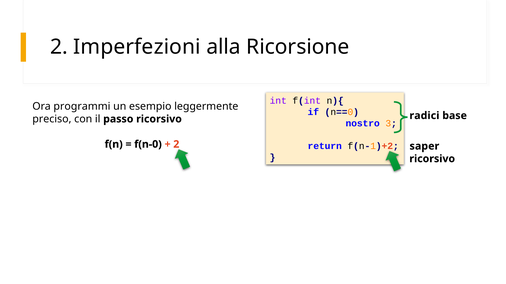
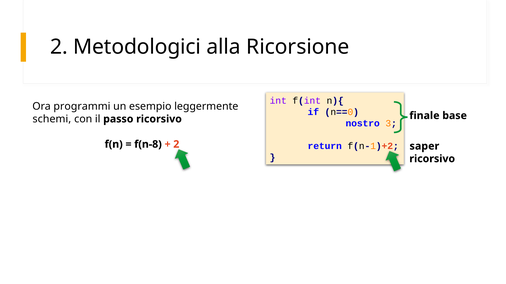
Imperfezioni: Imperfezioni -> Metodologici
radici: radici -> finale
preciso: preciso -> schemi
f(n-0: f(n-0 -> f(n-8
